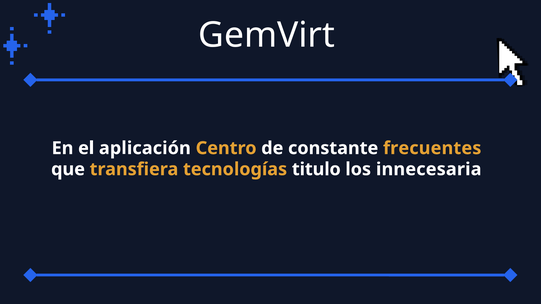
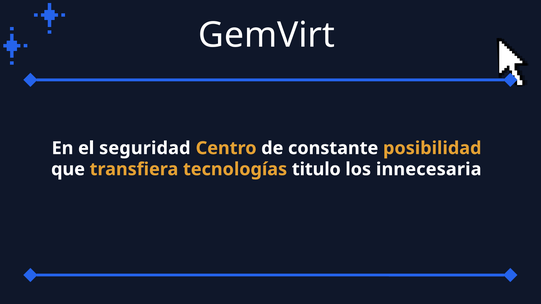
aplicación: aplicación -> seguridad
frecuentes: frecuentes -> posibilidad
